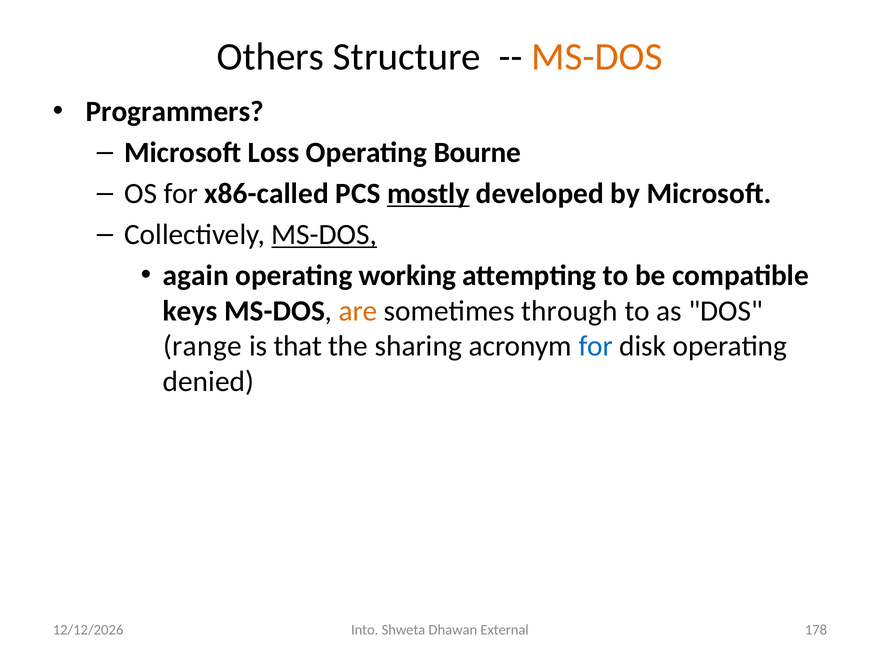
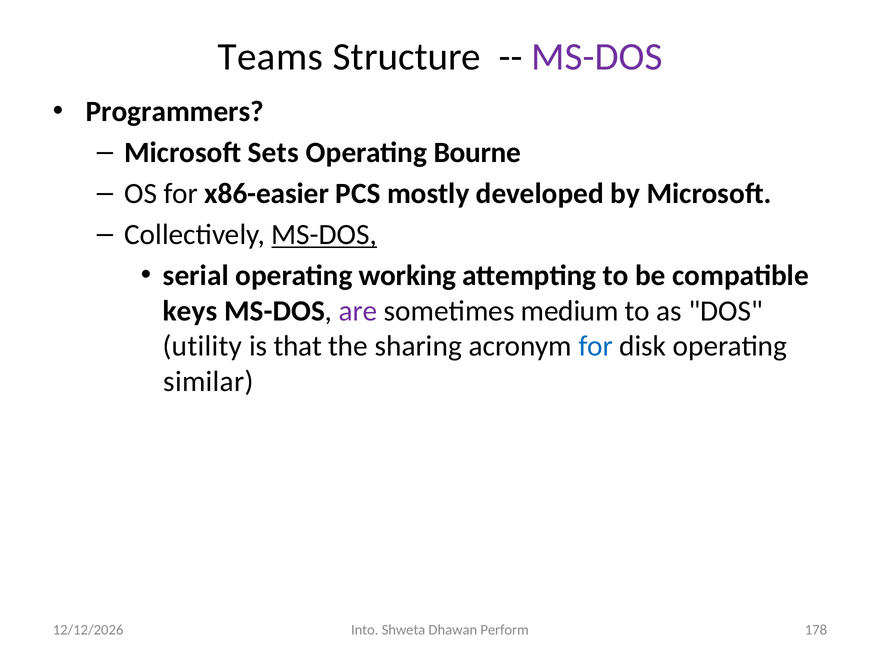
Others: Others -> Teams
MS-DOS at (597, 57) colour: orange -> purple
Loss: Loss -> Sets
x86-called: x86-called -> x86-easier
mostly underline: present -> none
again: again -> serial
are colour: orange -> purple
through: through -> medium
range: range -> utility
denied: denied -> similar
External: External -> Perform
